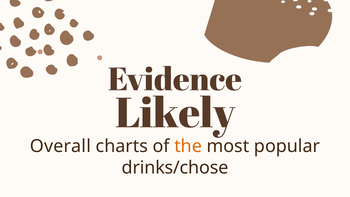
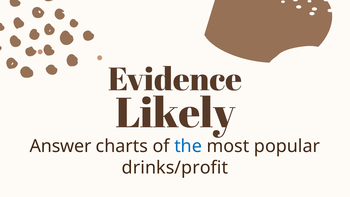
Overall: Overall -> Answer
the colour: orange -> blue
drinks/chose: drinks/chose -> drinks/profit
